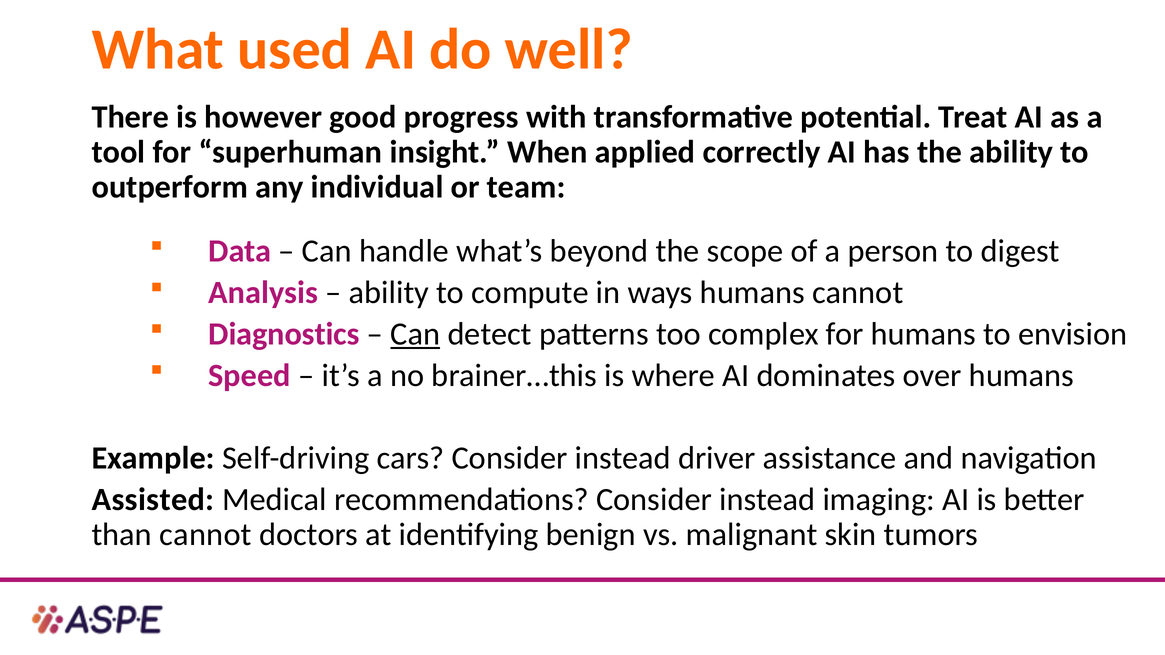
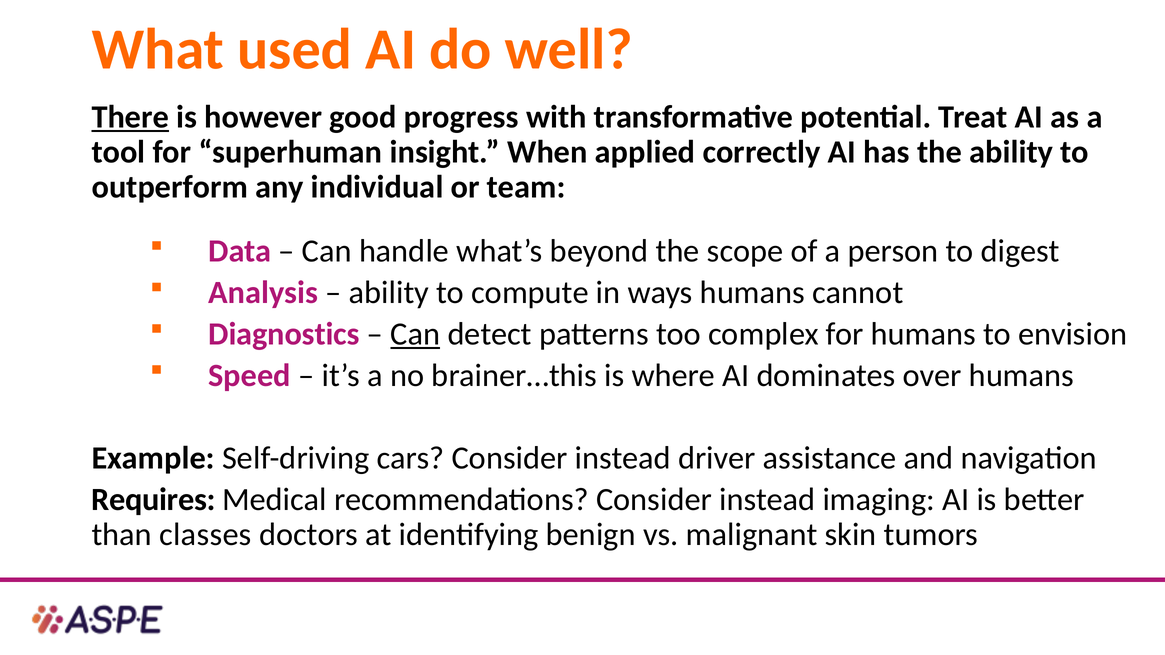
There underline: none -> present
Assisted: Assisted -> Requires
than cannot: cannot -> classes
